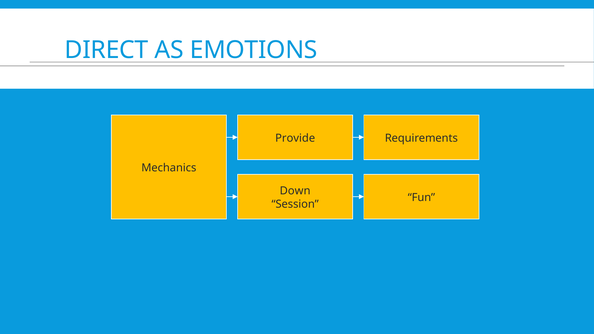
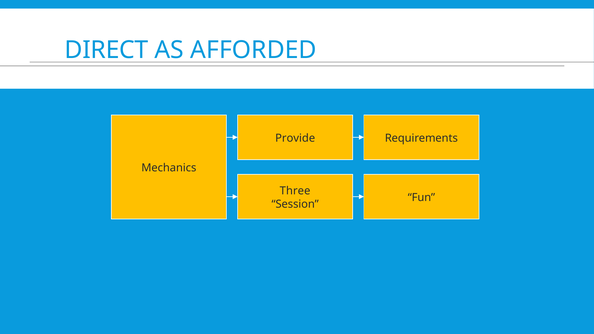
EMOTIONS: EMOTIONS -> AFFORDED
Down: Down -> Three
